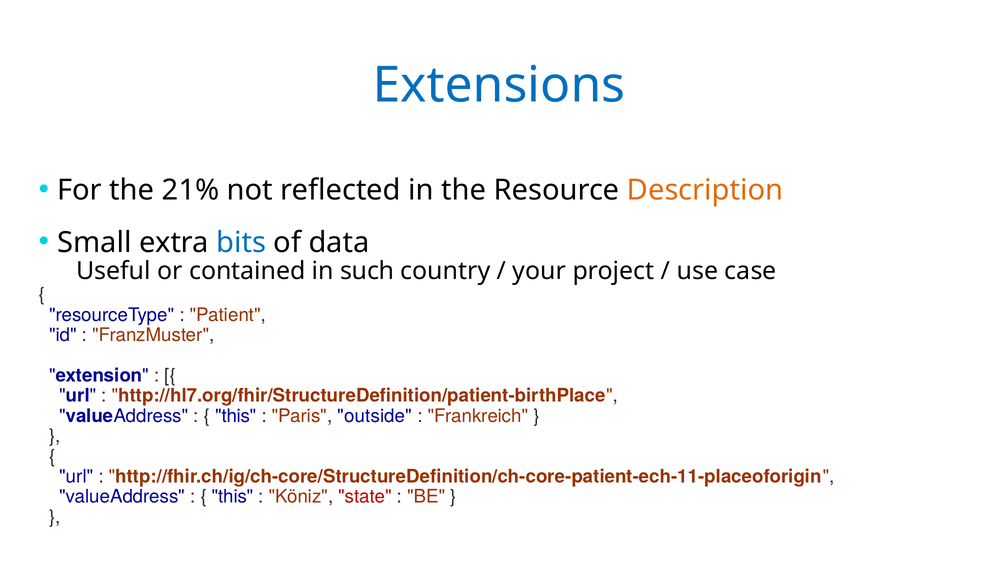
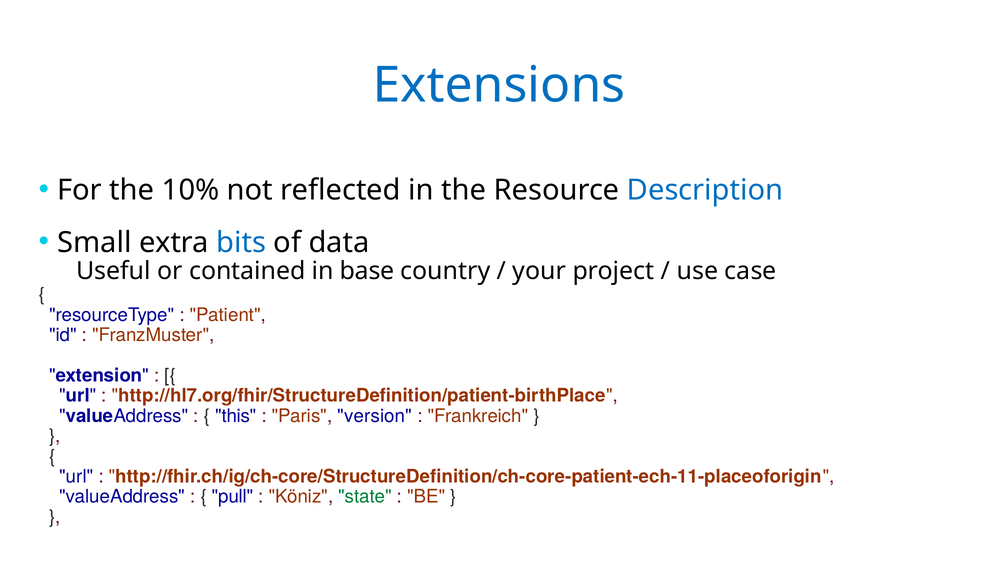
21%: 21% -> 10%
Description colour: orange -> blue
such: such -> base
outside: outside -> version
this at (233, 497): this -> pull
state colour: red -> green
